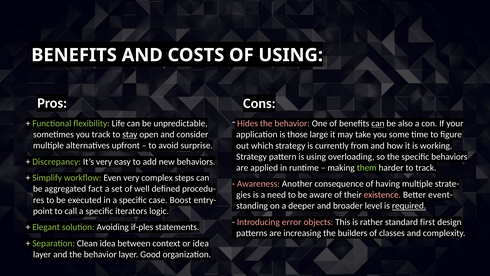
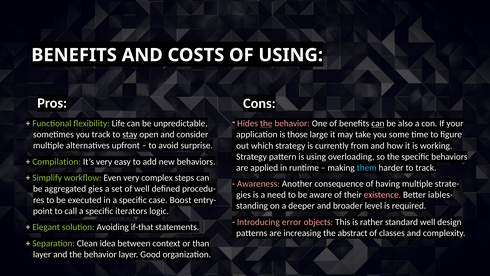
the at (266, 123) underline: none -> present
Discrepancy: Discrepancy -> Compilation
them colour: light green -> light blue
aggregated fact: fact -> gies
event-: event- -> iables-
required underline: present -> none
standard first: first -> well
if-ples: if-ples -> if-that
builders: builders -> abstract
or idea: idea -> than
